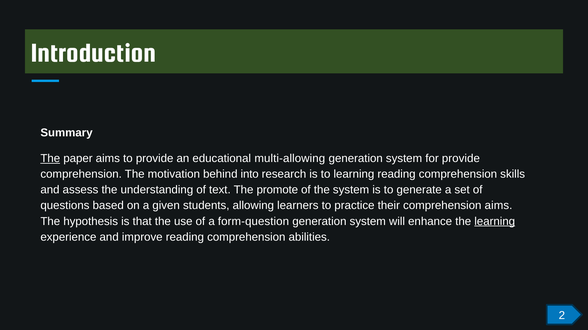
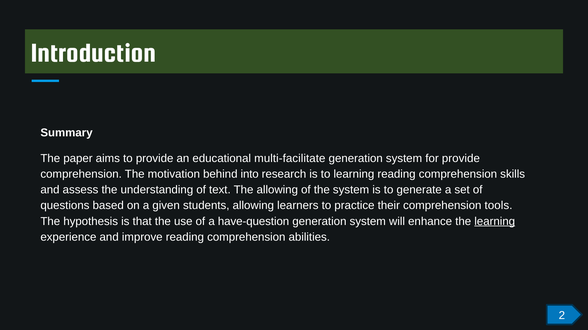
The at (50, 159) underline: present -> none
multi-allowing: multi-allowing -> multi-facilitate
The promote: promote -> allowing
comprehension aims: aims -> tools
form-question: form-question -> have-question
